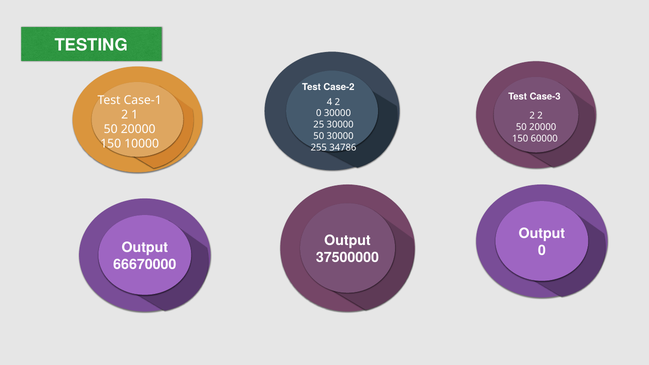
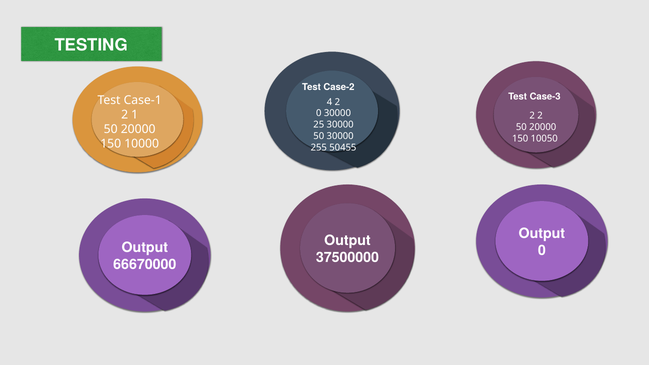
60000: 60000 -> 10050
34786: 34786 -> 50455
